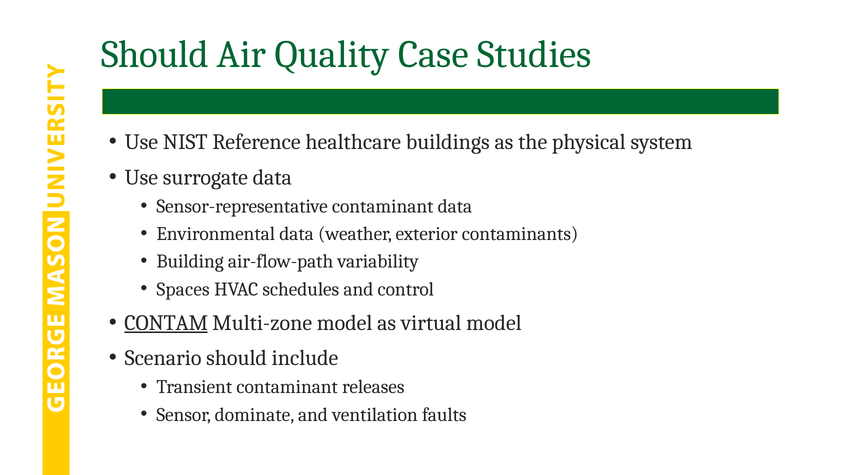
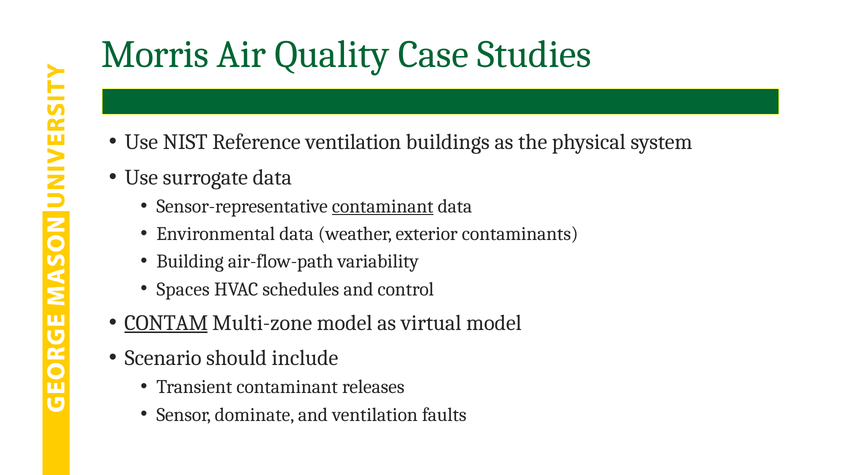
Should at (155, 55): Should -> Morris
Reference healthcare: healthcare -> ventilation
contaminant at (383, 206) underline: none -> present
